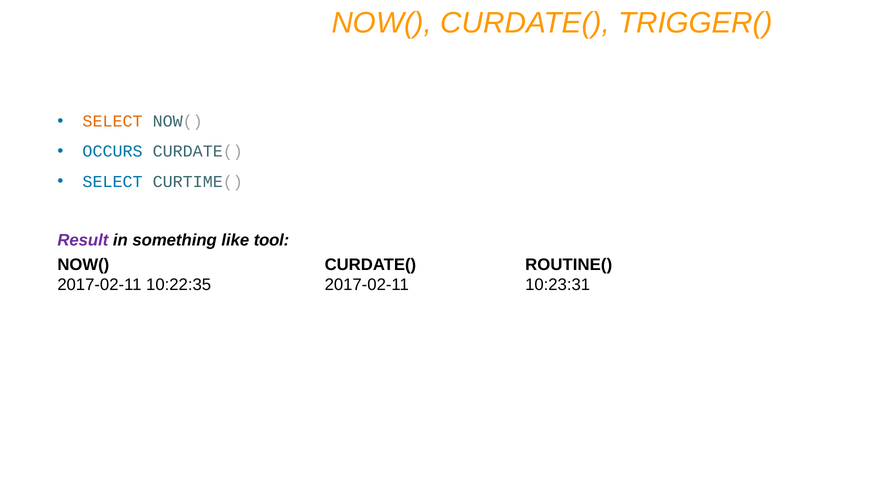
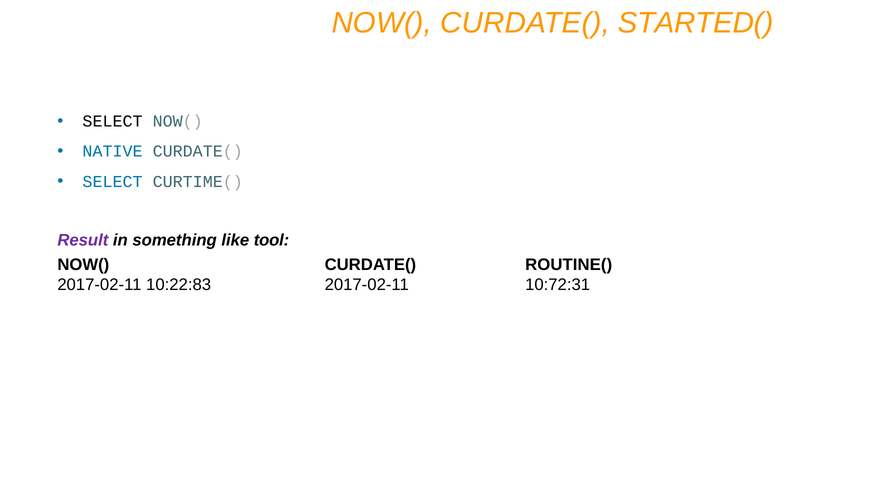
TRIGGER(: TRIGGER( -> STARTED(
SELECT at (113, 121) colour: orange -> black
OCCURS: OCCURS -> NATIVE
10:22:35: 10:22:35 -> 10:22:83
10:23:31: 10:23:31 -> 10:72:31
